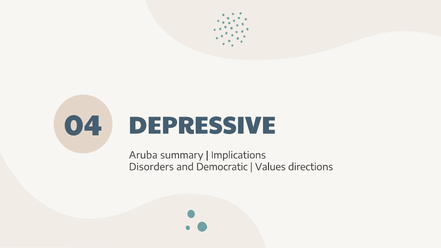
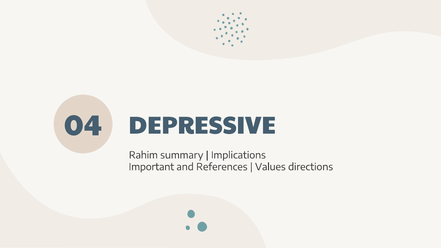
Aruba: Aruba -> Rahim
Disorders: Disorders -> Important
Democratic: Democratic -> References
